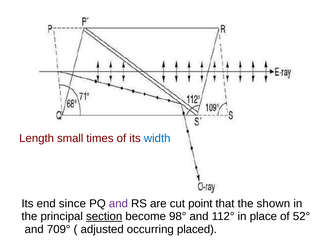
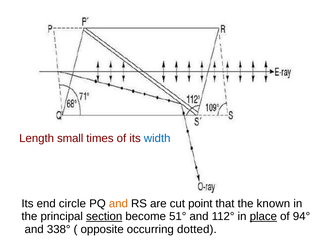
since: since -> circle
and at (118, 203) colour: purple -> orange
shown: shown -> known
98°: 98° -> 51°
place underline: none -> present
52°: 52° -> 94°
709°: 709° -> 338°
adjusted: adjusted -> opposite
placed: placed -> dotted
